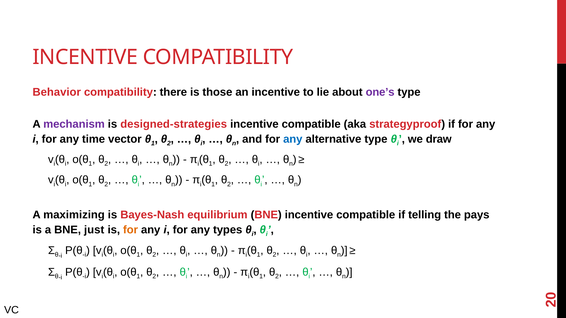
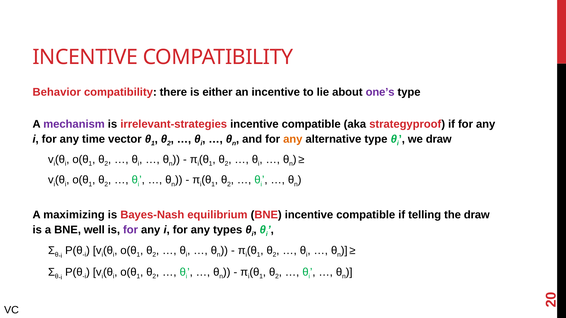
those: those -> either
designed-strategies: designed-strategies -> irrelevant-strategies
any at (293, 139) colour: blue -> orange
the pays: pays -> draw
just: just -> well
for at (131, 230) colour: orange -> purple
